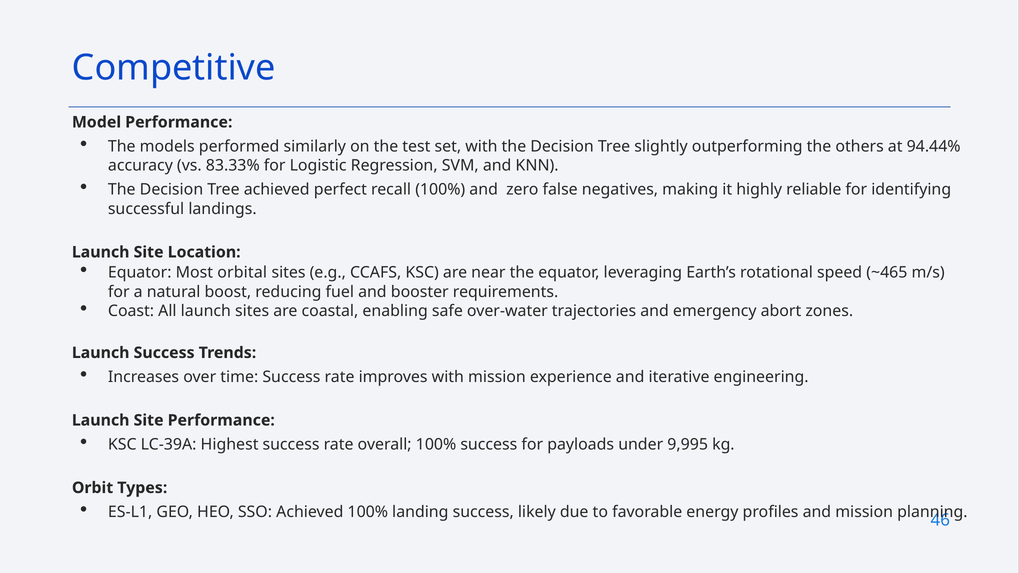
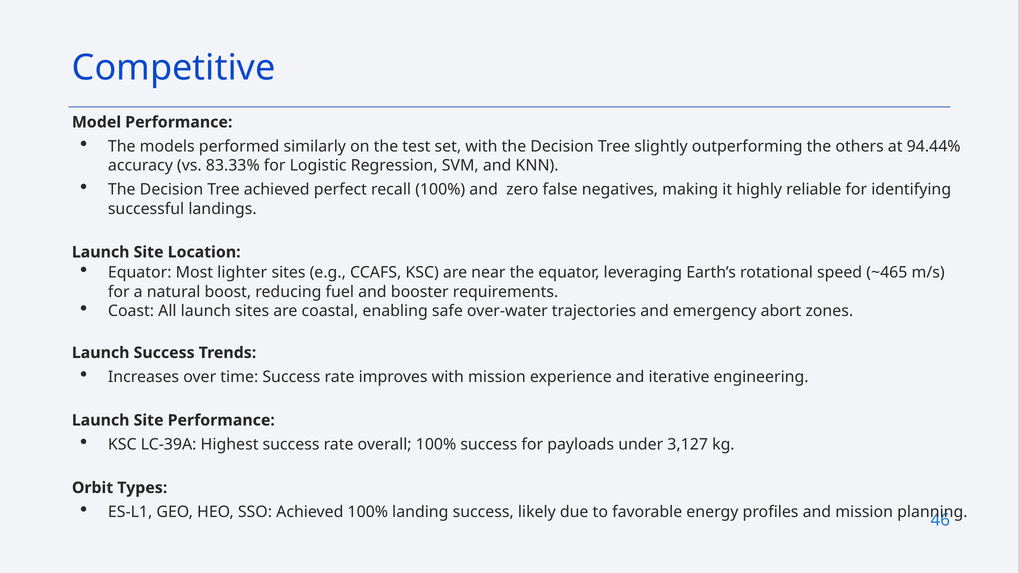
orbital: orbital -> lighter
9,995: 9,995 -> 3,127
